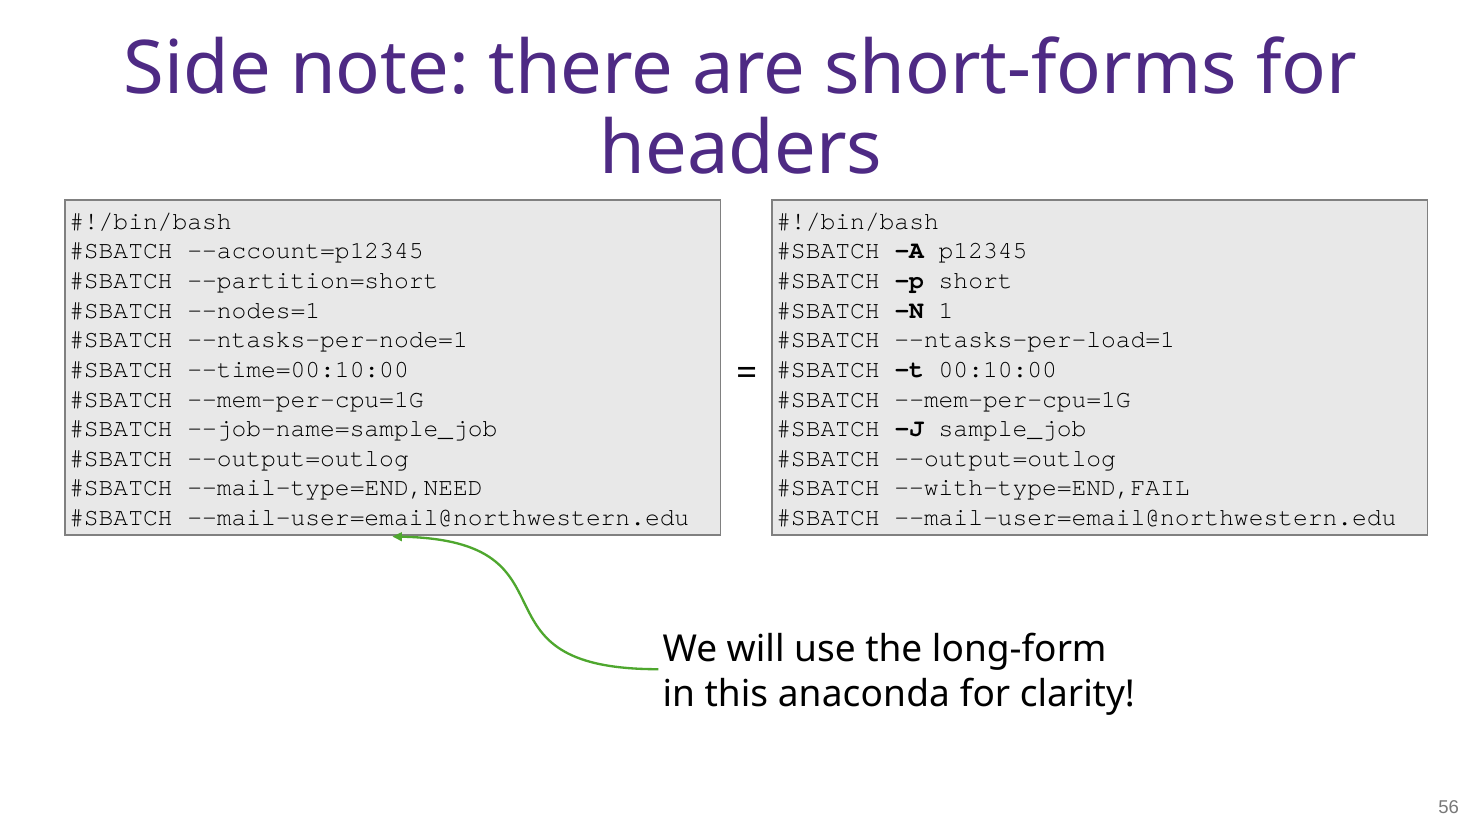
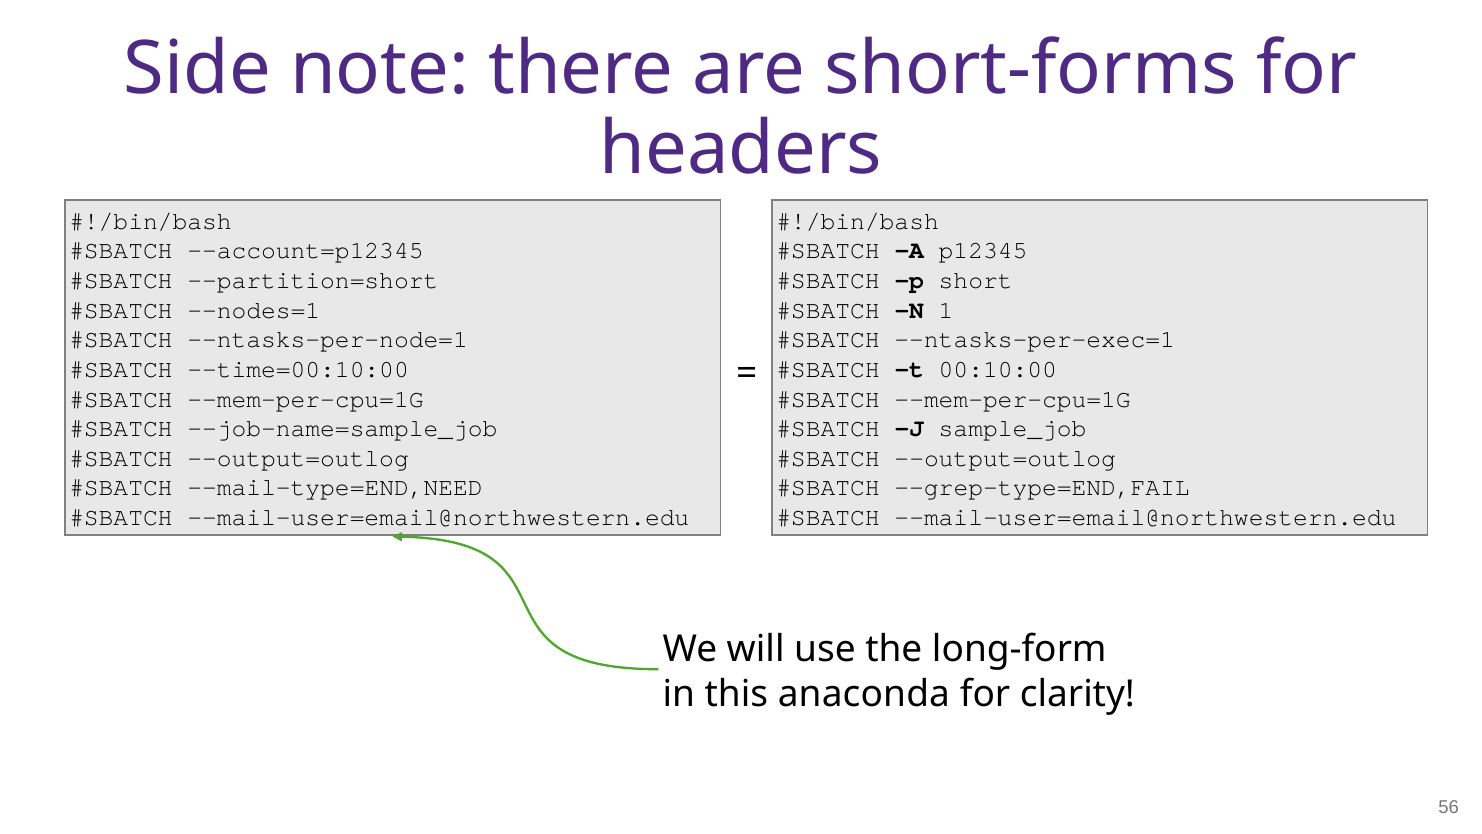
--ntasks-per-load=1: --ntasks-per-load=1 -> --ntasks-per-exec=1
--with-type=END,FAIL: --with-type=END,FAIL -> --grep-type=END,FAIL
